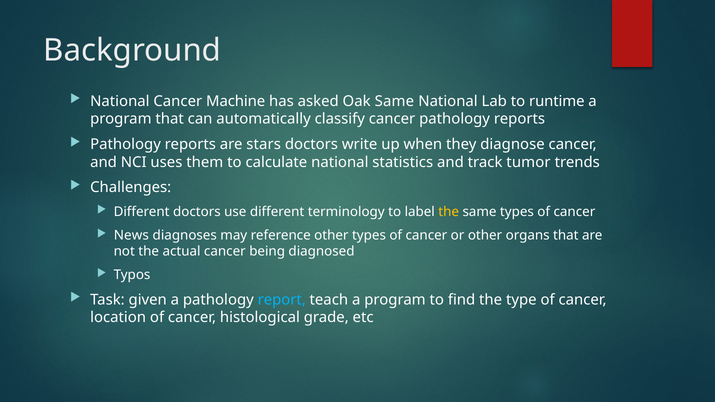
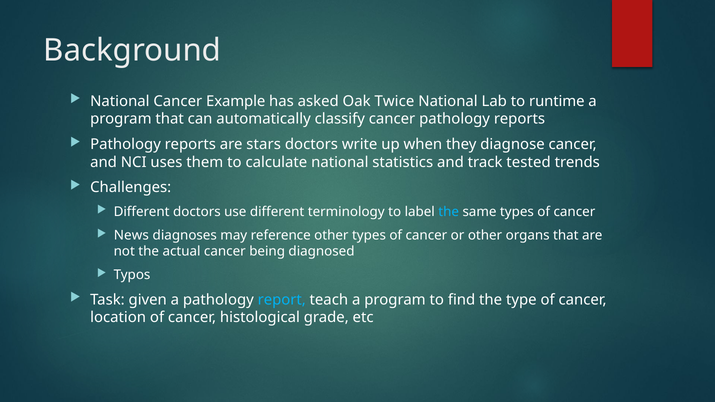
Machine: Machine -> Example
Oak Same: Same -> Twice
tumor: tumor -> tested
the at (449, 212) colour: yellow -> light blue
